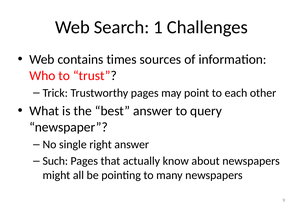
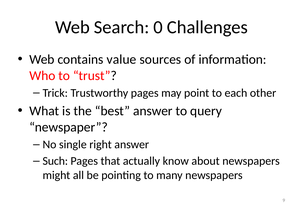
1: 1 -> 0
times: times -> value
